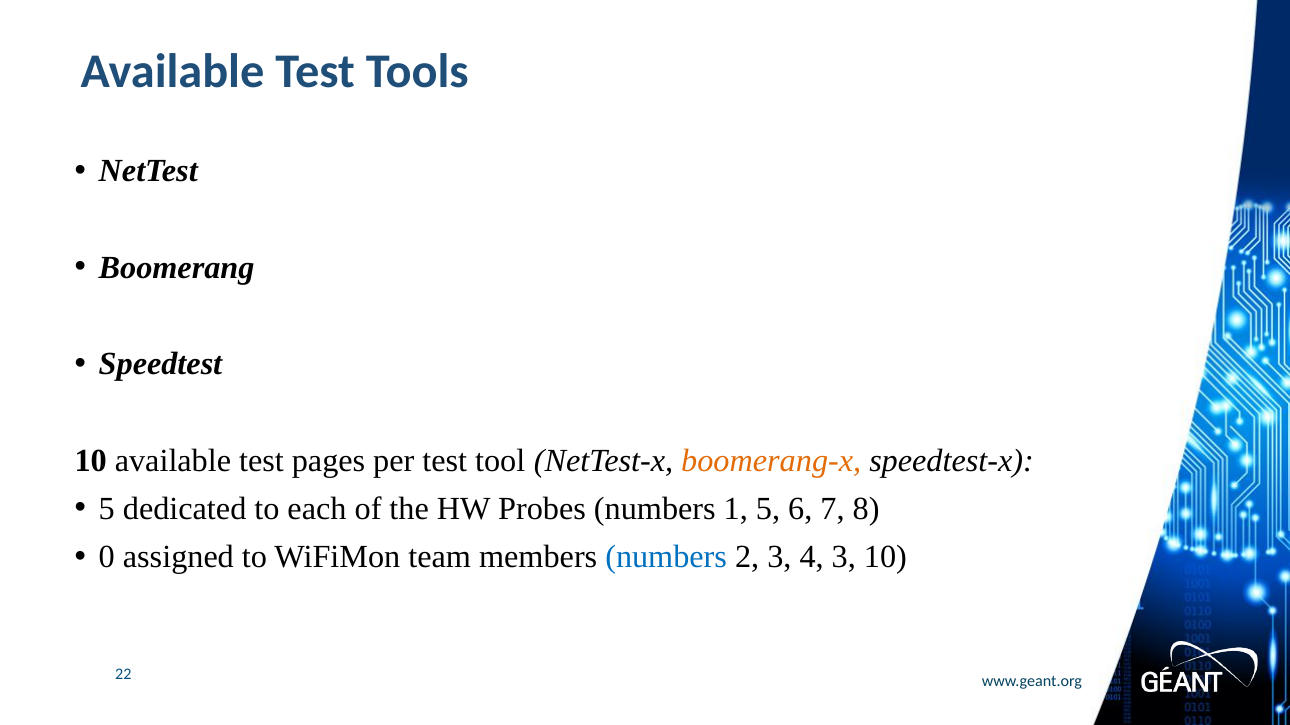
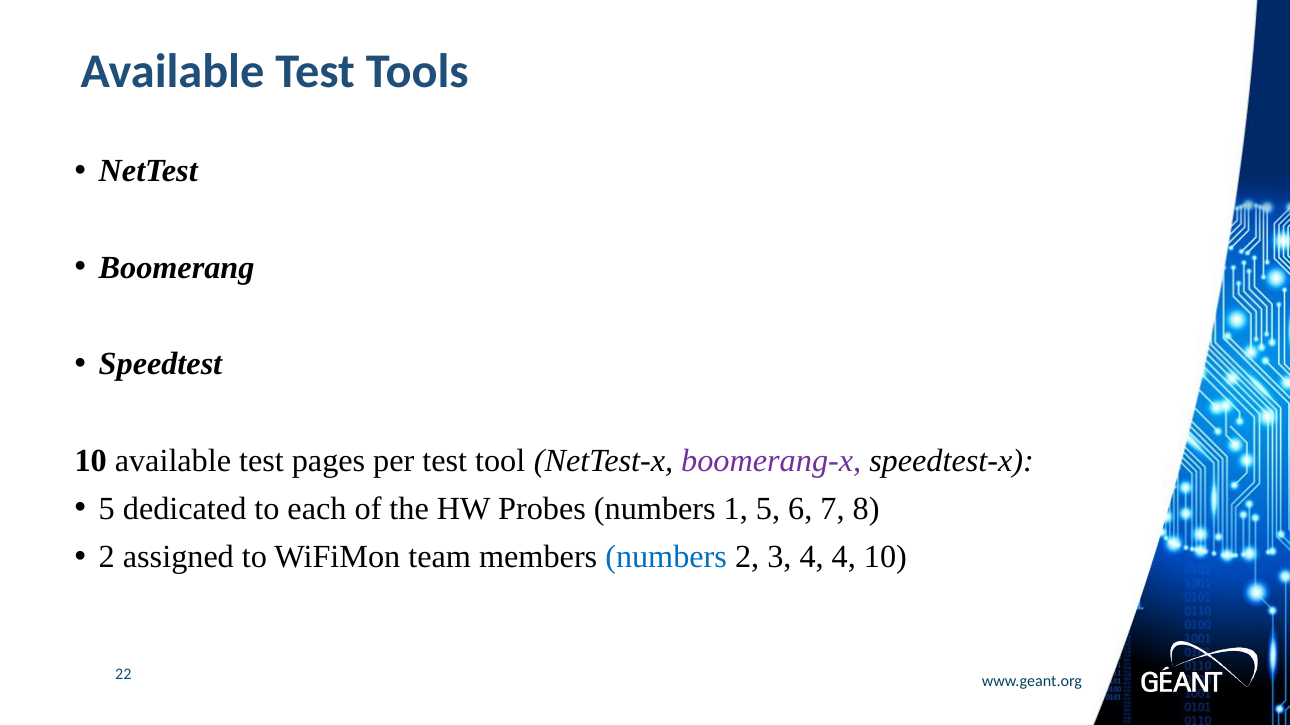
boomerang-x colour: orange -> purple
0 at (107, 557): 0 -> 2
4 3: 3 -> 4
